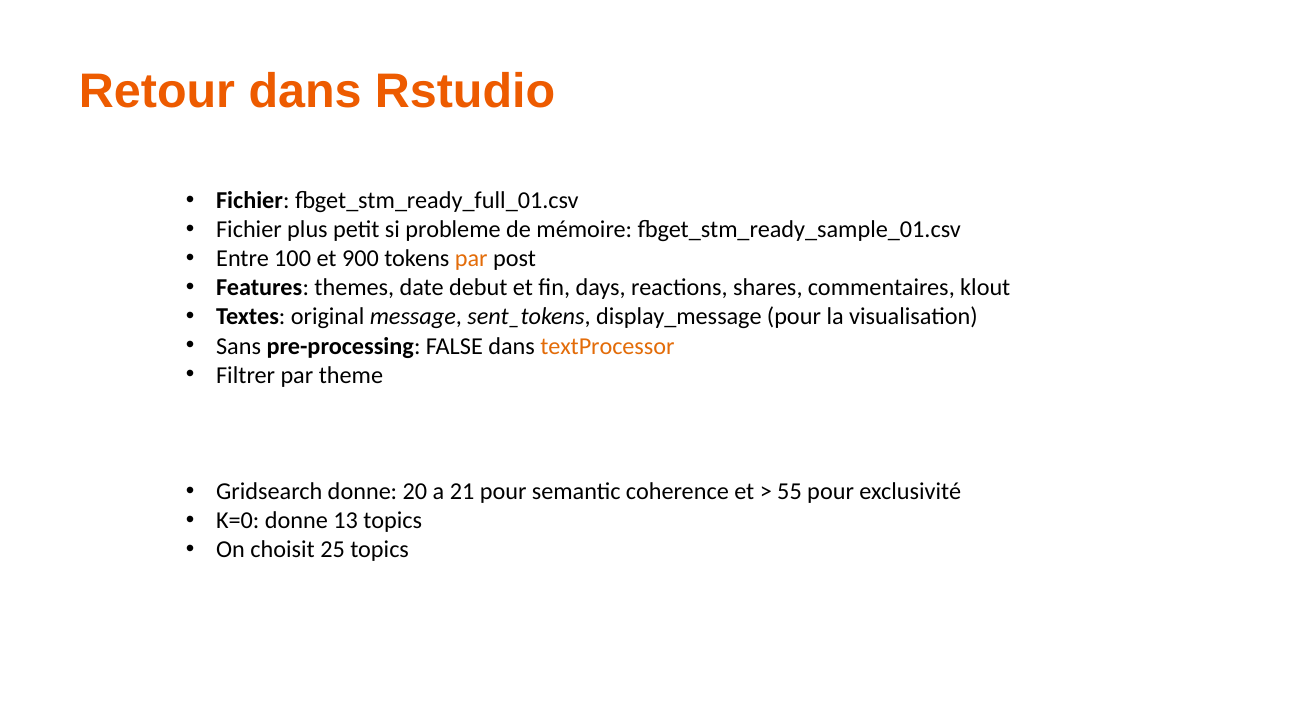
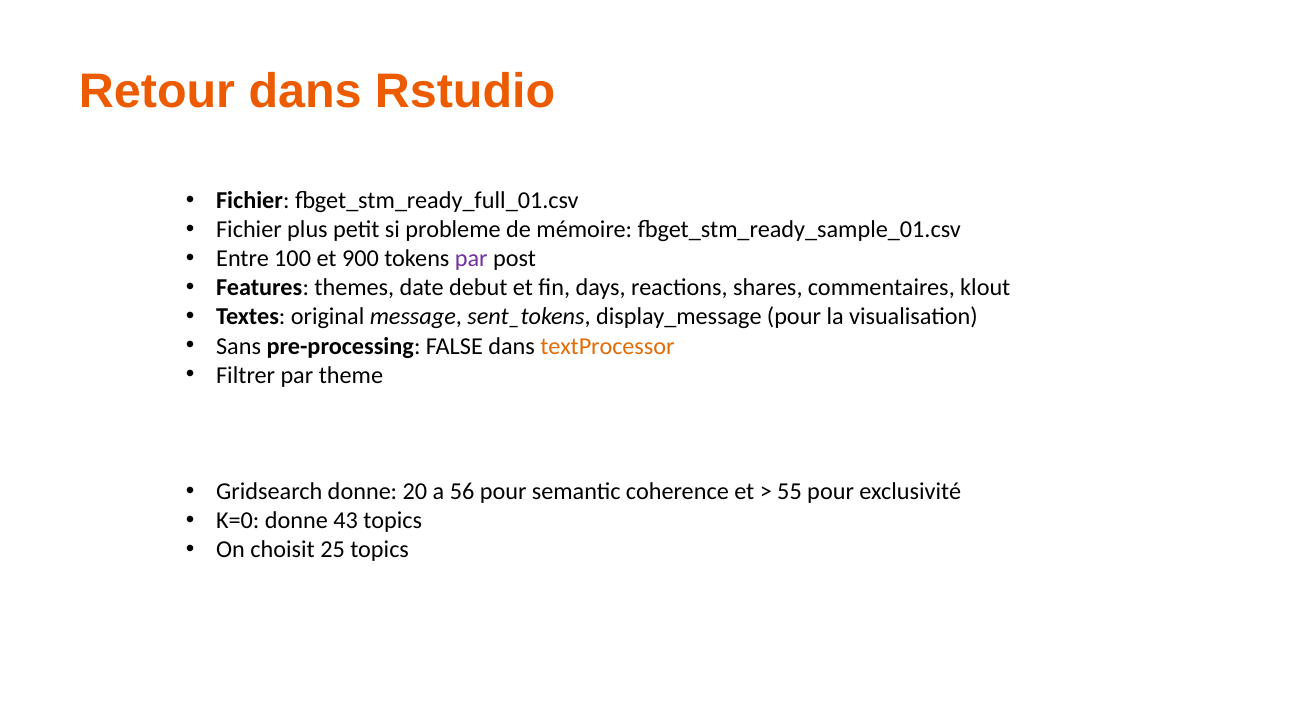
par at (471, 259) colour: orange -> purple
21: 21 -> 56
13: 13 -> 43
